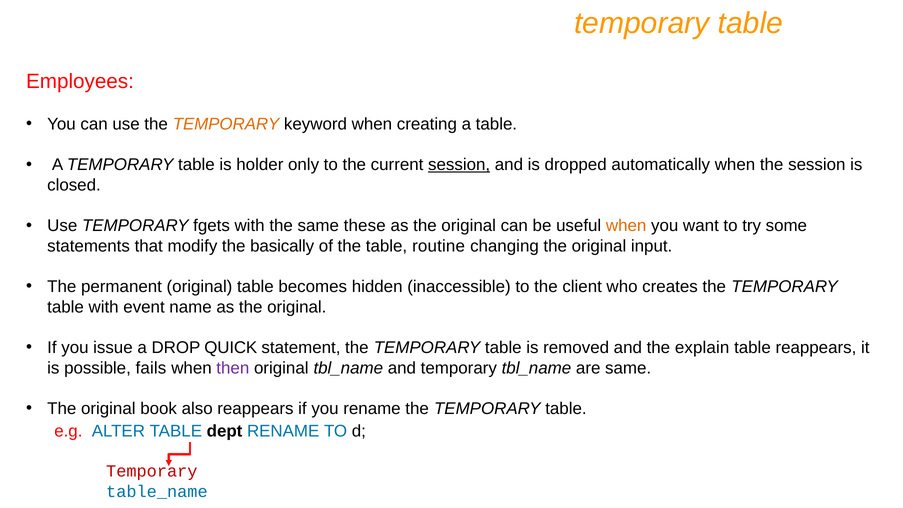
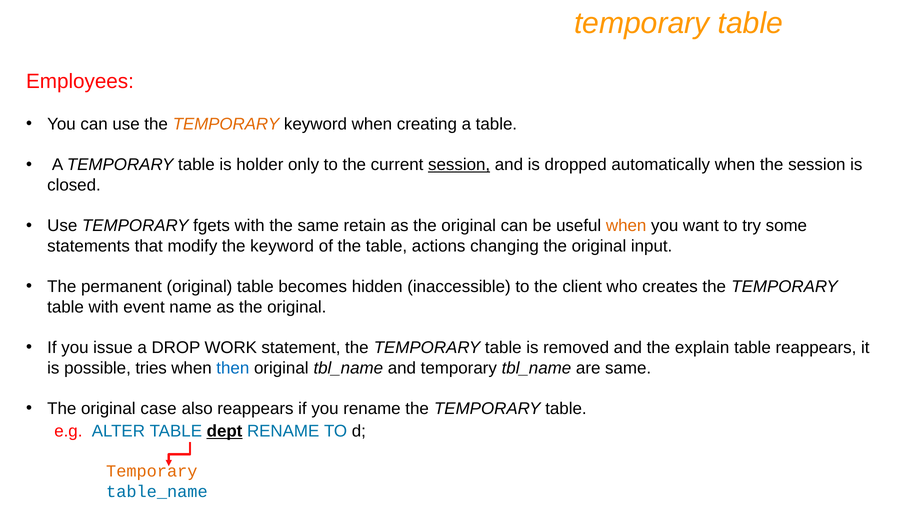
these: these -> retain
the basically: basically -> keyword
routine: routine -> actions
QUICK: QUICK -> WORK
fails: fails -> tries
then colour: purple -> blue
book: book -> case
dept underline: none -> present
Temporary at (152, 471) colour: red -> orange
